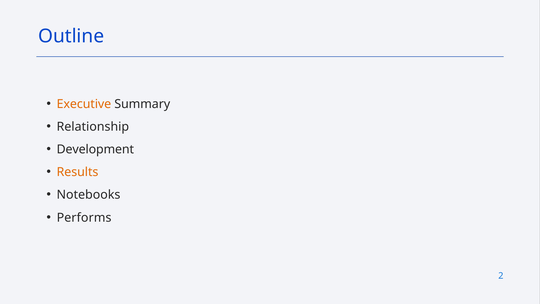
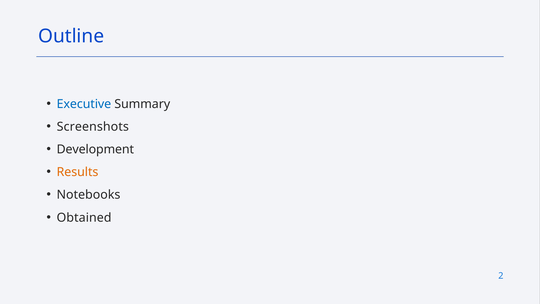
Executive colour: orange -> blue
Relationship: Relationship -> Screenshots
Performs: Performs -> Obtained
